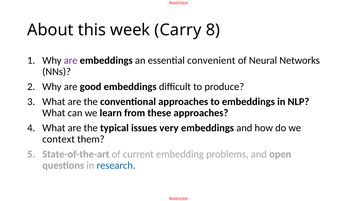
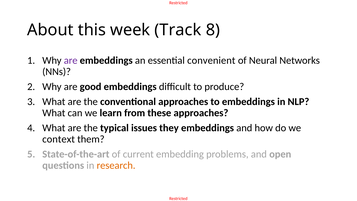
Carry: Carry -> Track
very: very -> they
research colour: blue -> orange
